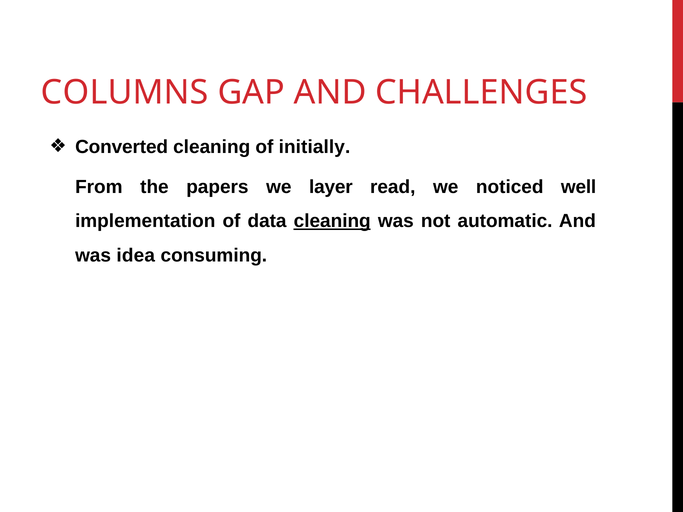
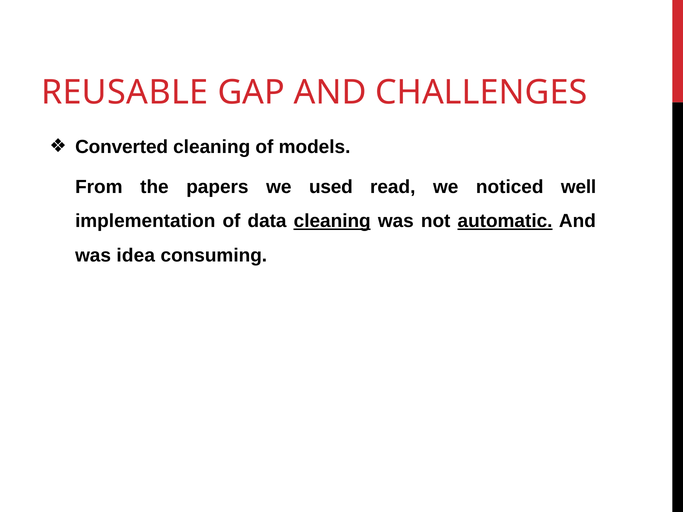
COLUMNS: COLUMNS -> REUSABLE
initially: initially -> models
layer: layer -> used
automatic underline: none -> present
